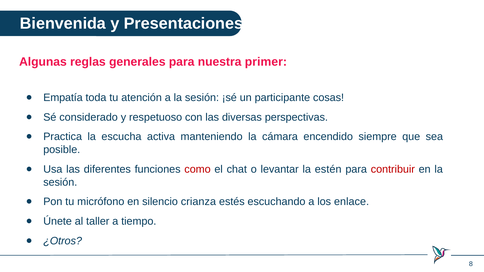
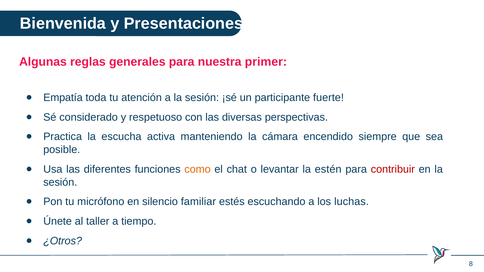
cosas: cosas -> fuerte
como colour: red -> orange
crianza: crianza -> familiar
enlace: enlace -> luchas
